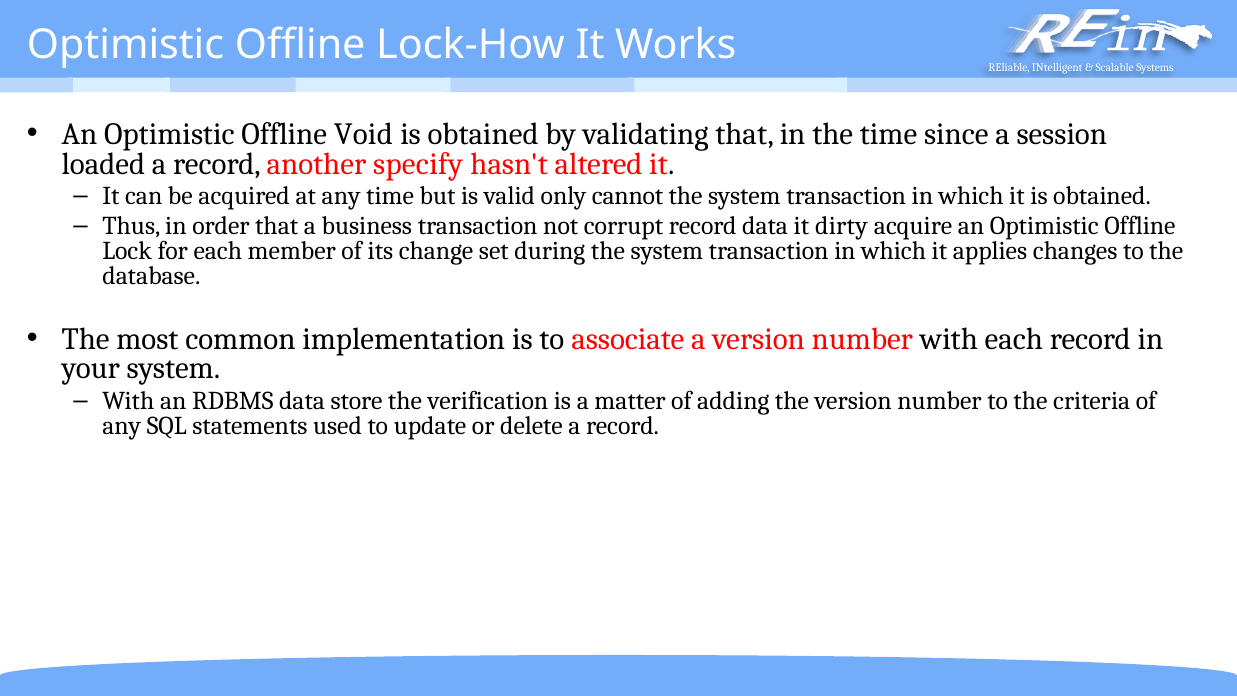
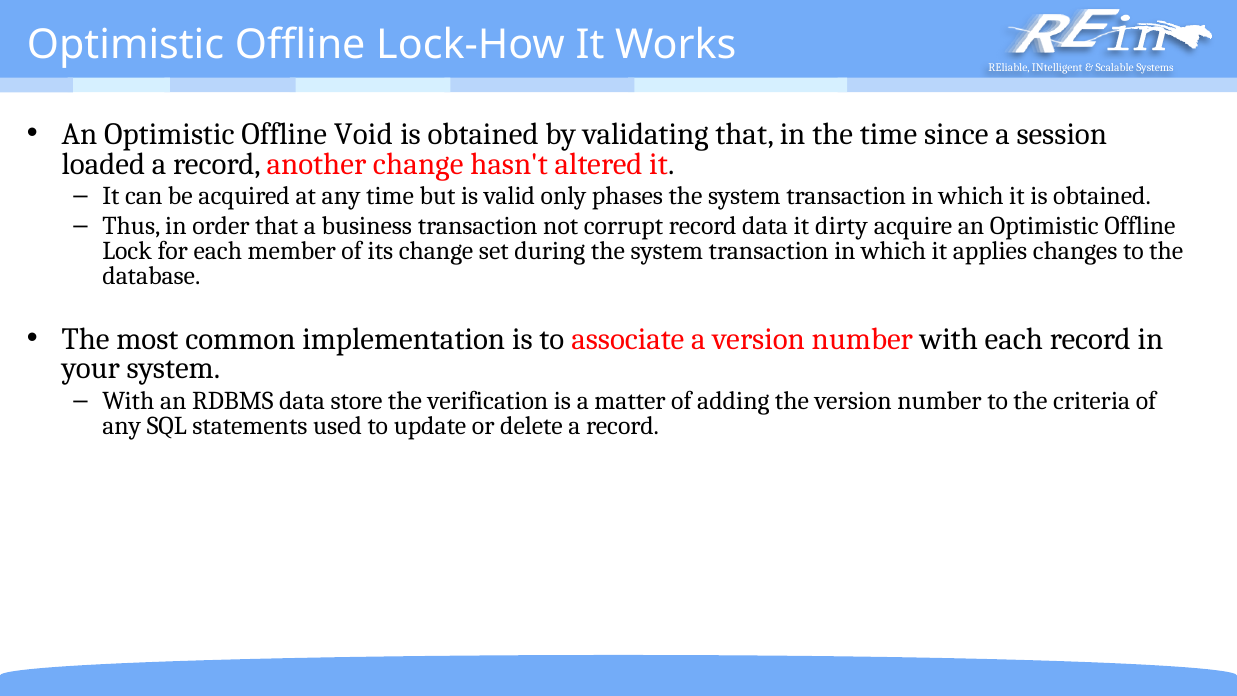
another specify: specify -> change
cannot: cannot -> phases
